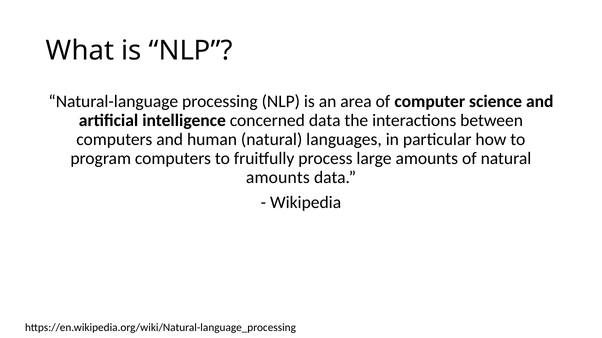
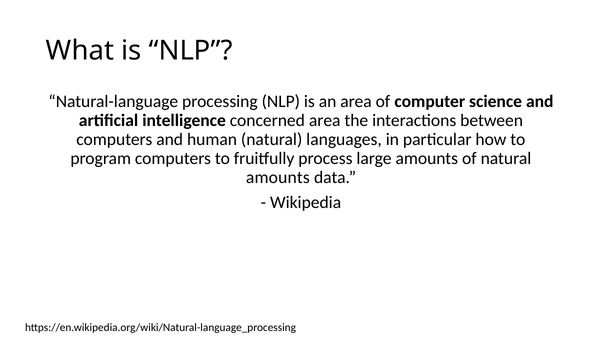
concerned data: data -> area
